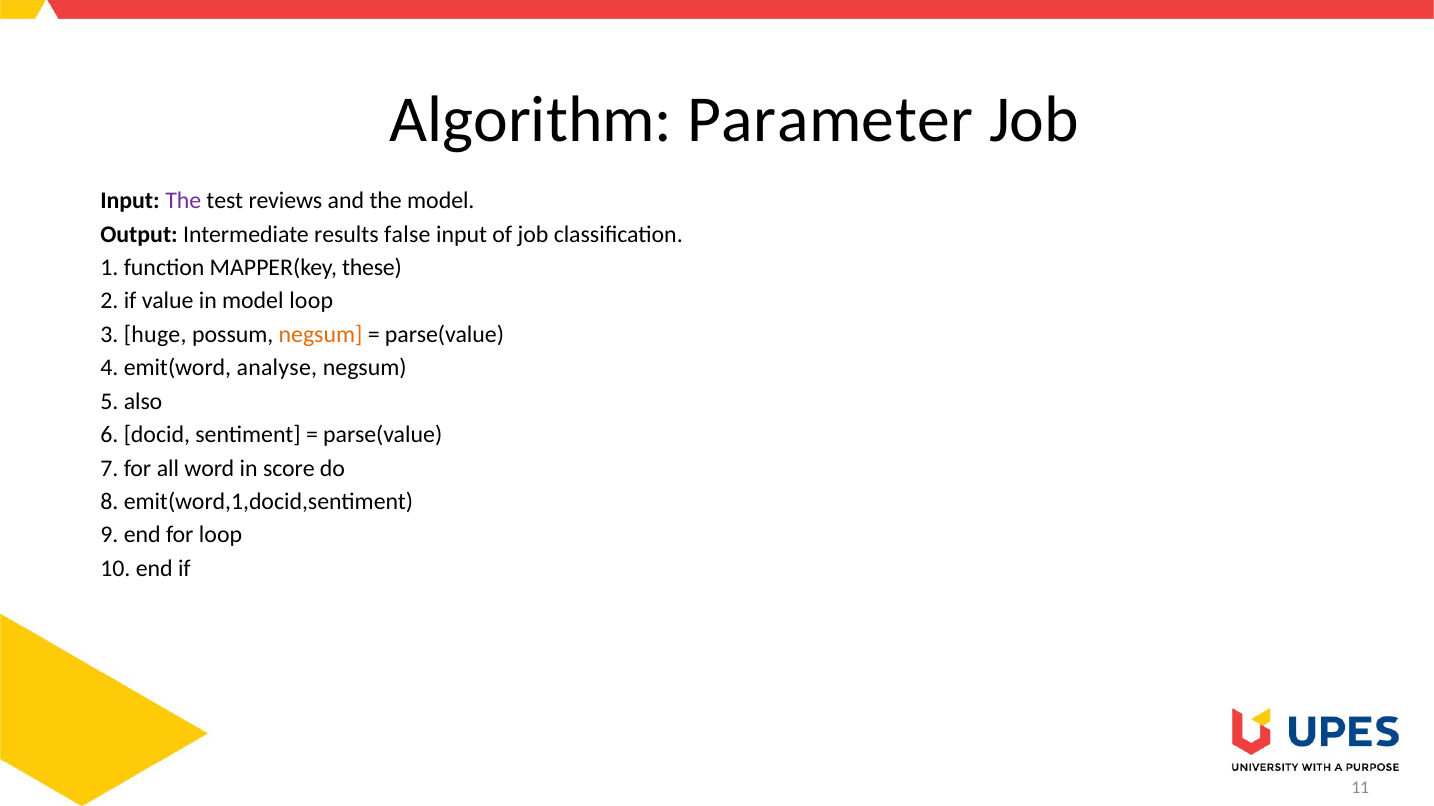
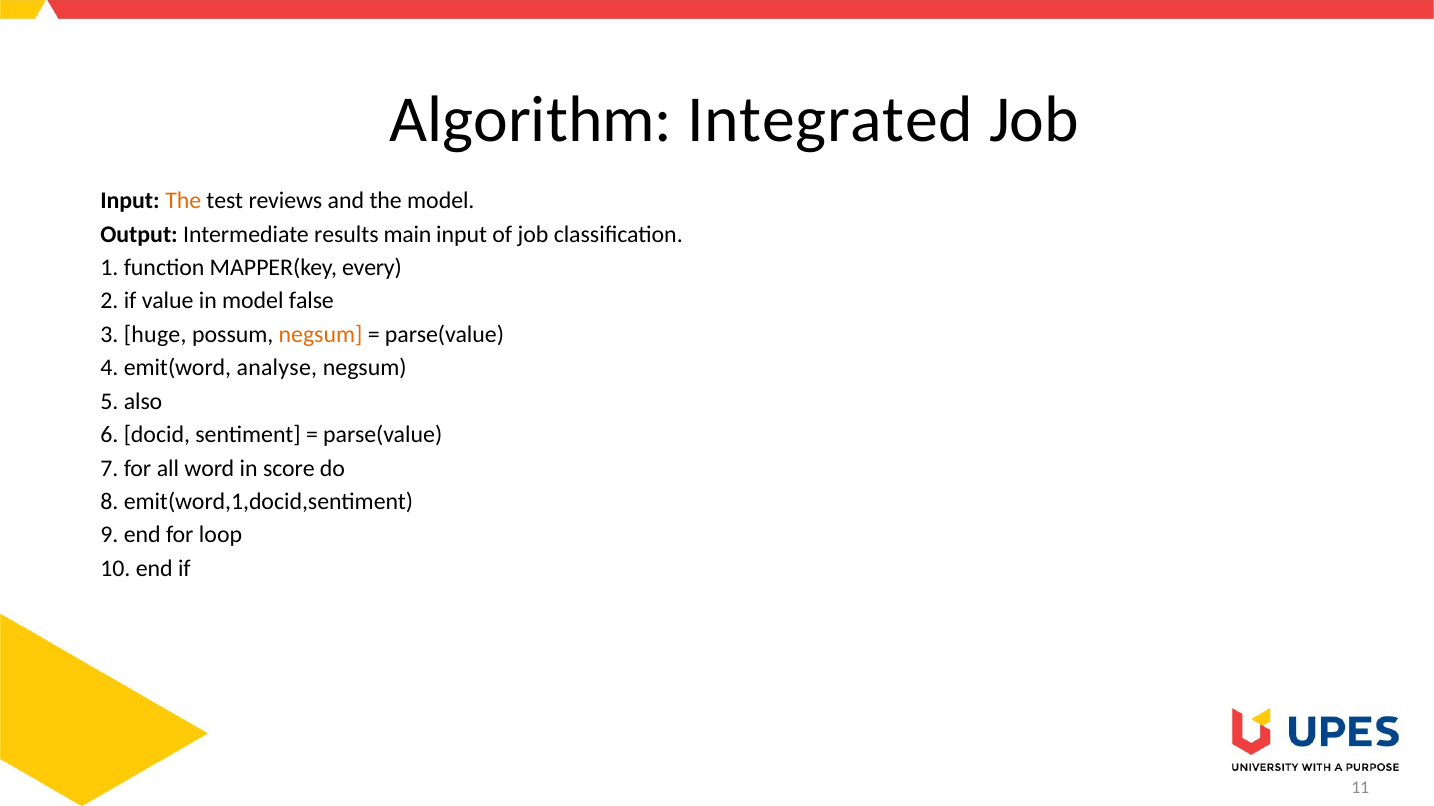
Parameter: Parameter -> Integrated
The at (183, 201) colour: purple -> orange
false: false -> main
these: these -> every
model loop: loop -> false
